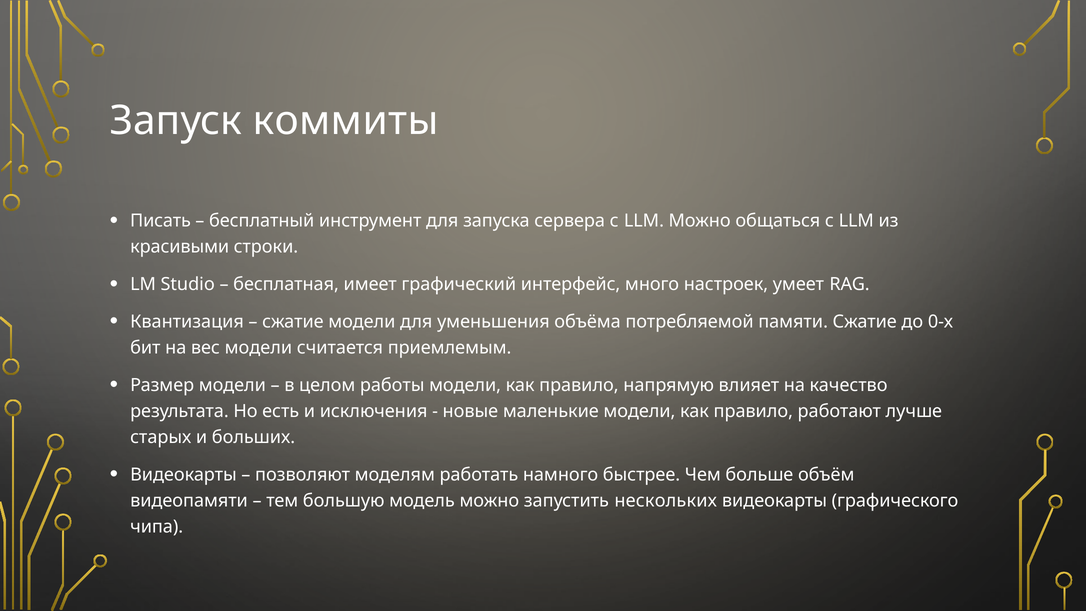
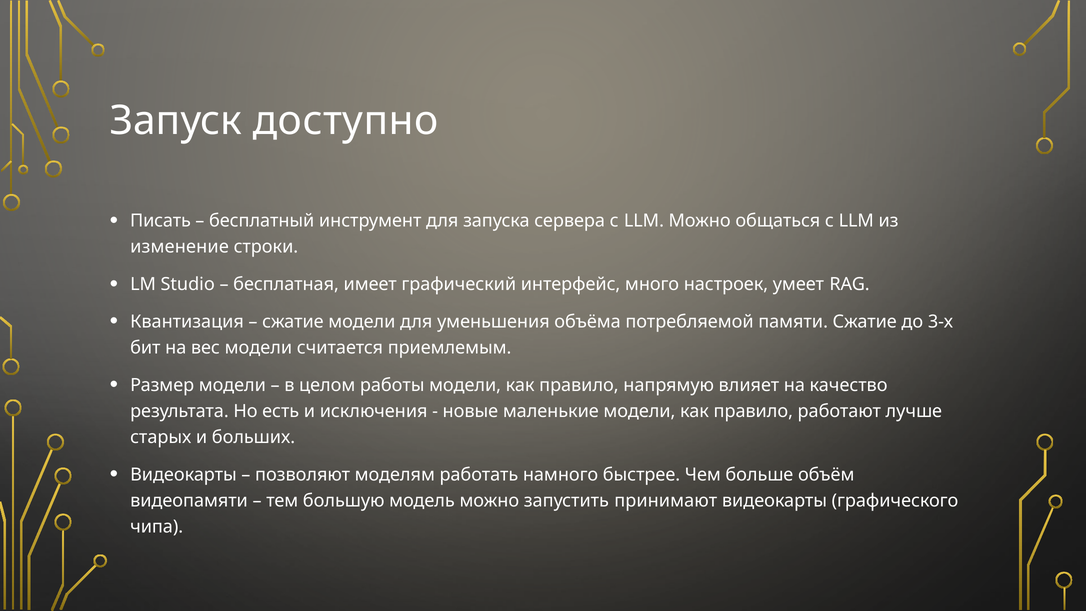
коммиты: коммиты -> доступно
красивыми: красивыми -> изменение
0-х: 0-х -> 3-х
нескольких: нескольких -> принимают
